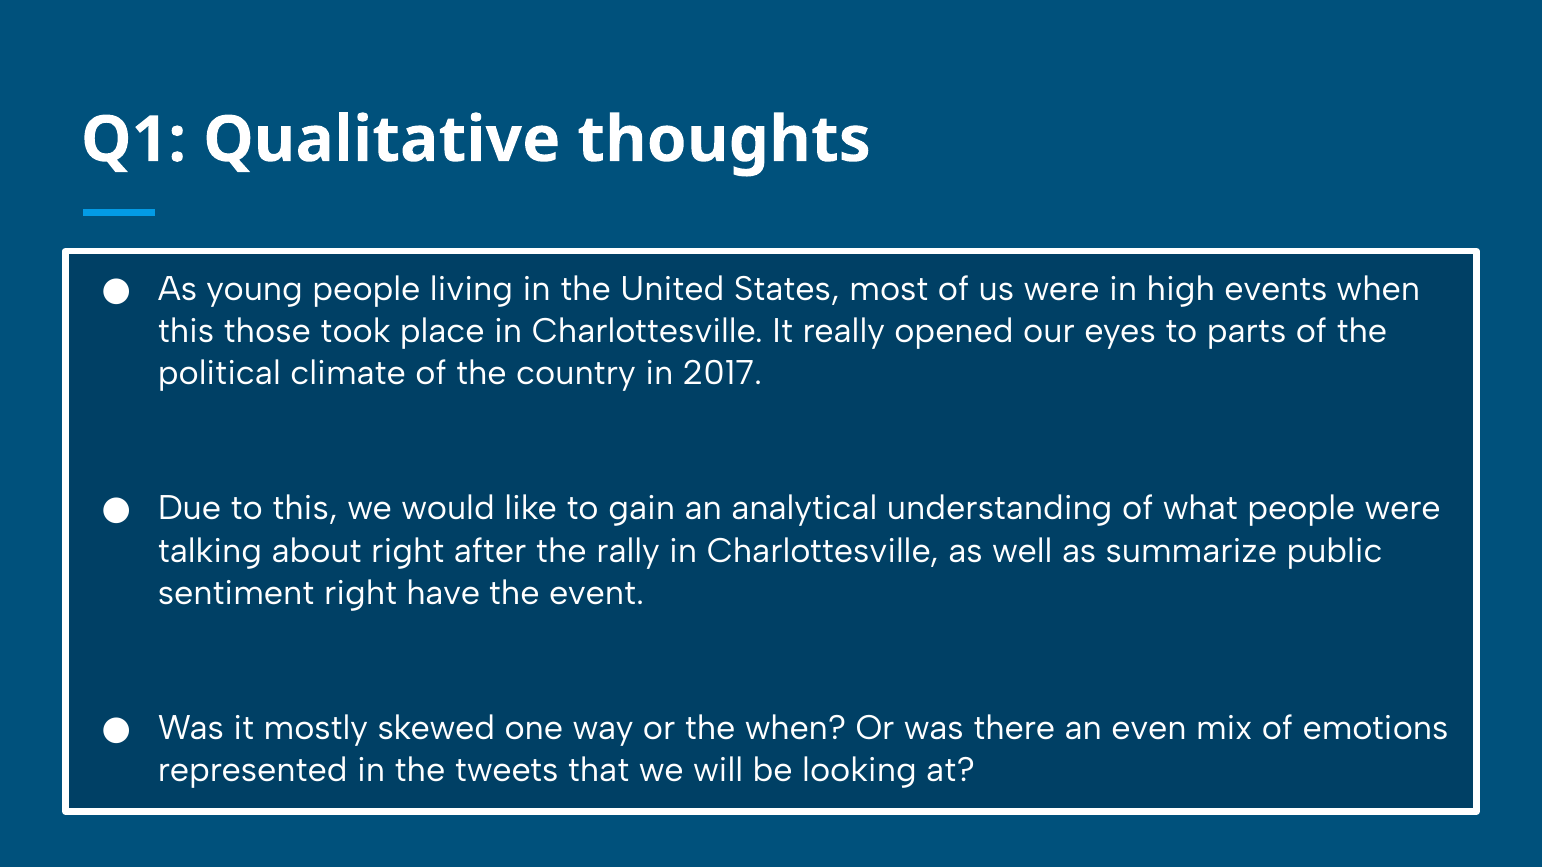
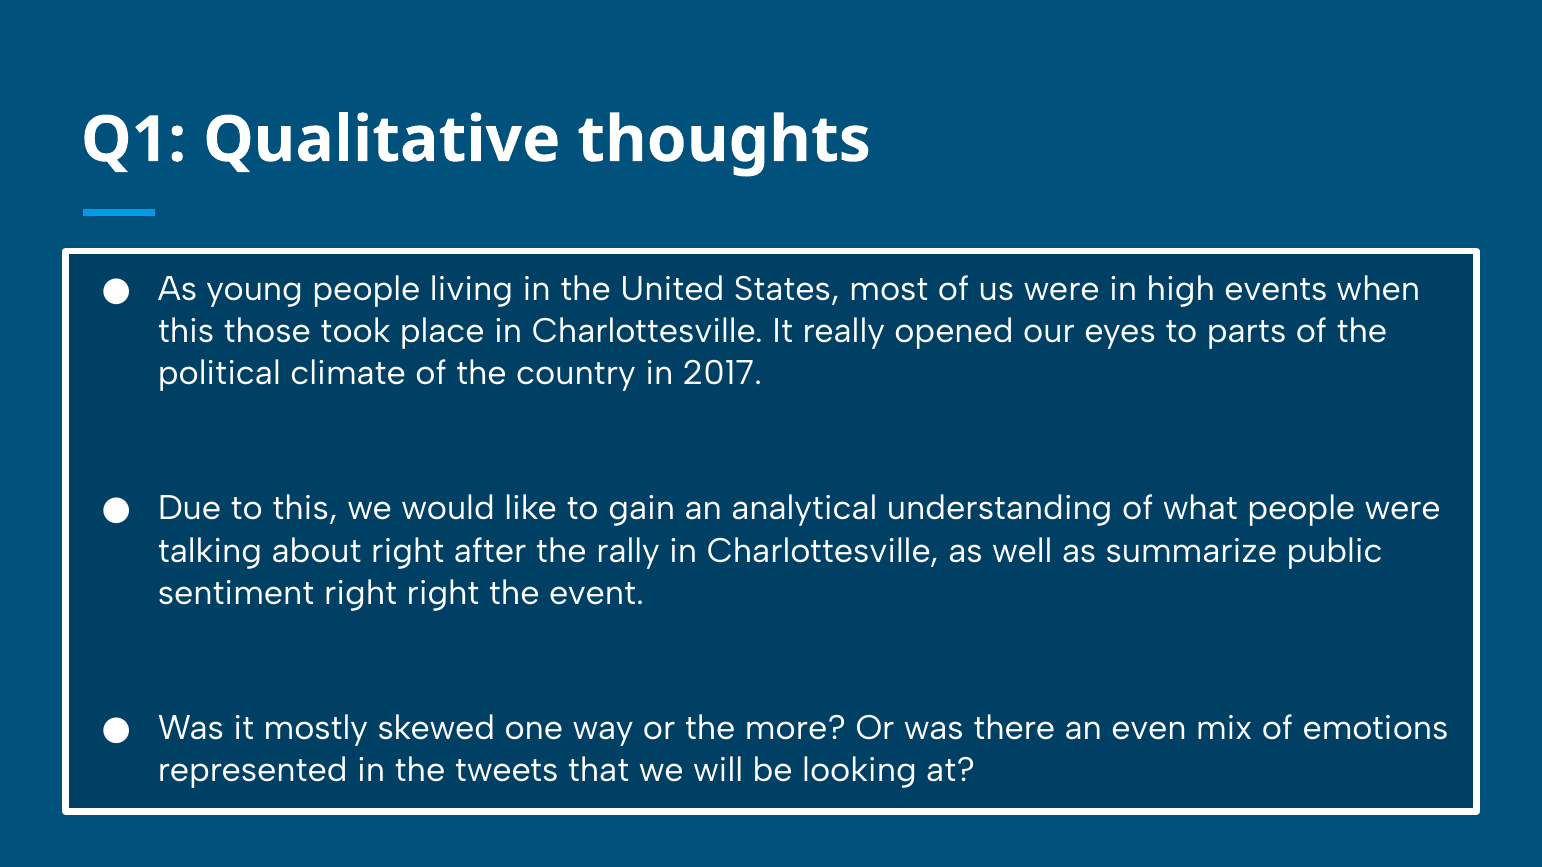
right have: have -> right
the when: when -> more
